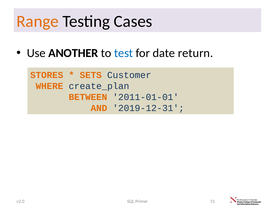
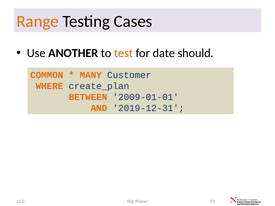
test colour: blue -> orange
return: return -> should
STORES: STORES -> COMMON
SETS: SETS -> MANY
2011-01-01: 2011-01-01 -> 2009-01-01
